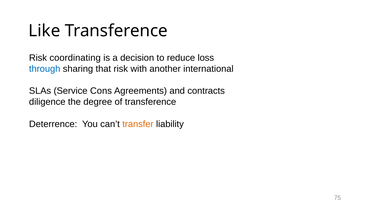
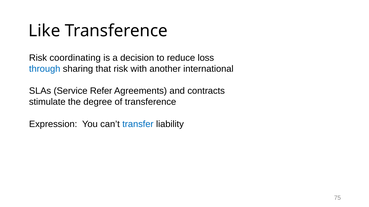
Cons: Cons -> Refer
diligence: diligence -> stimulate
Deterrence: Deterrence -> Expression
transfer colour: orange -> blue
